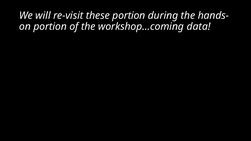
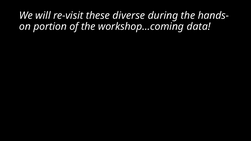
these portion: portion -> diverse
